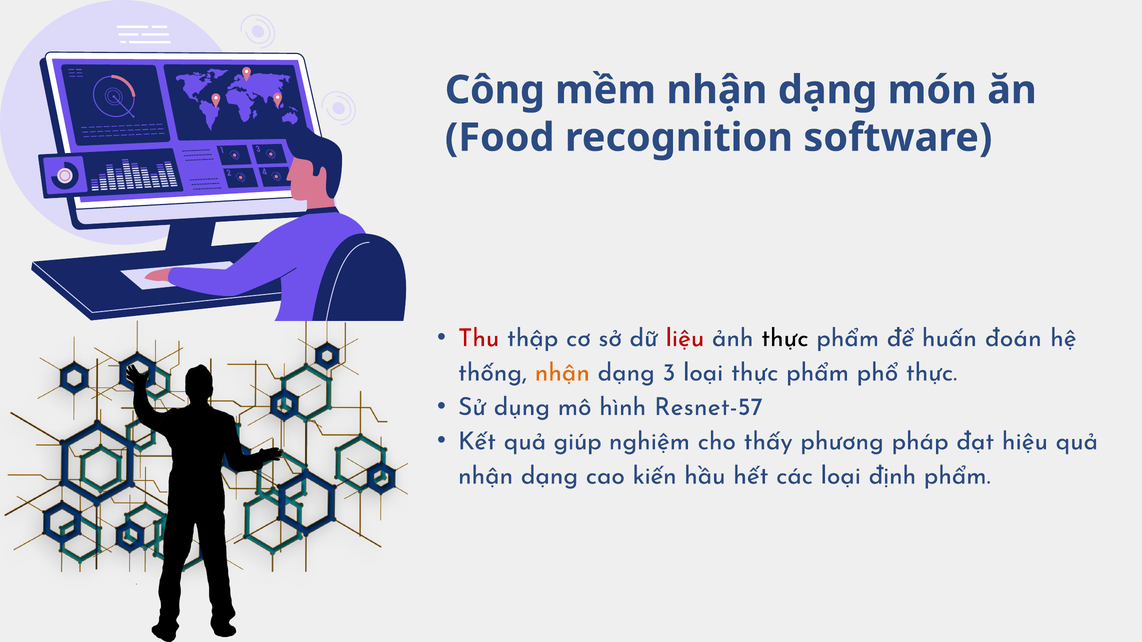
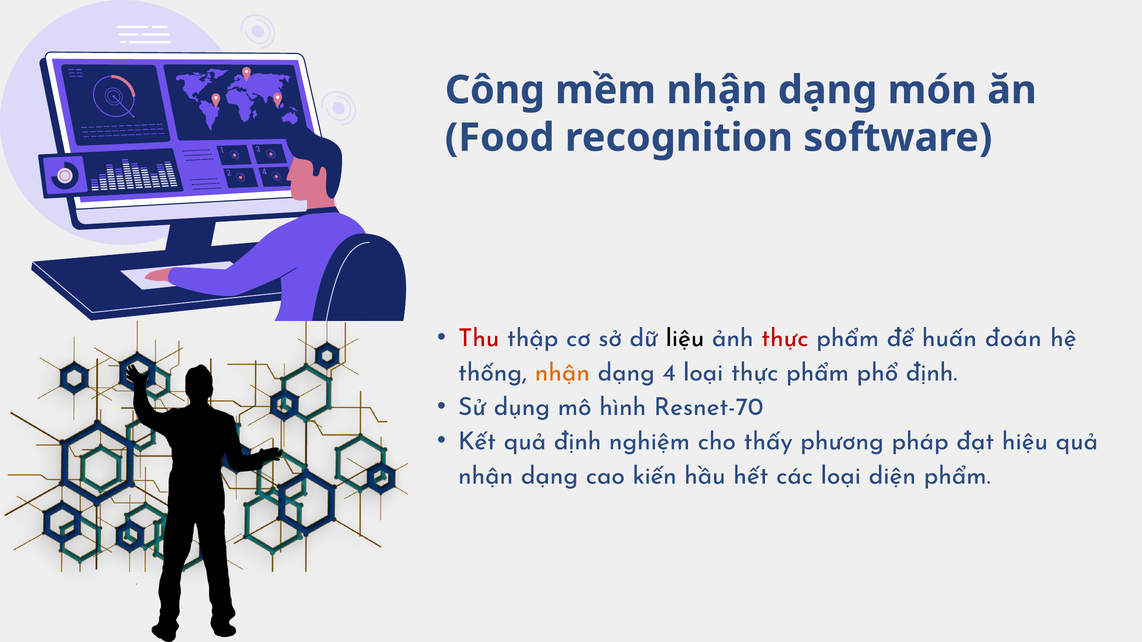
liệu colour: red -> black
thực at (785, 338) colour: black -> red
3: 3 -> 4
phổ thực: thực -> định
Resnet-57: Resnet-57 -> Resnet-70
quả giúp: giúp -> định
định: định -> diện
